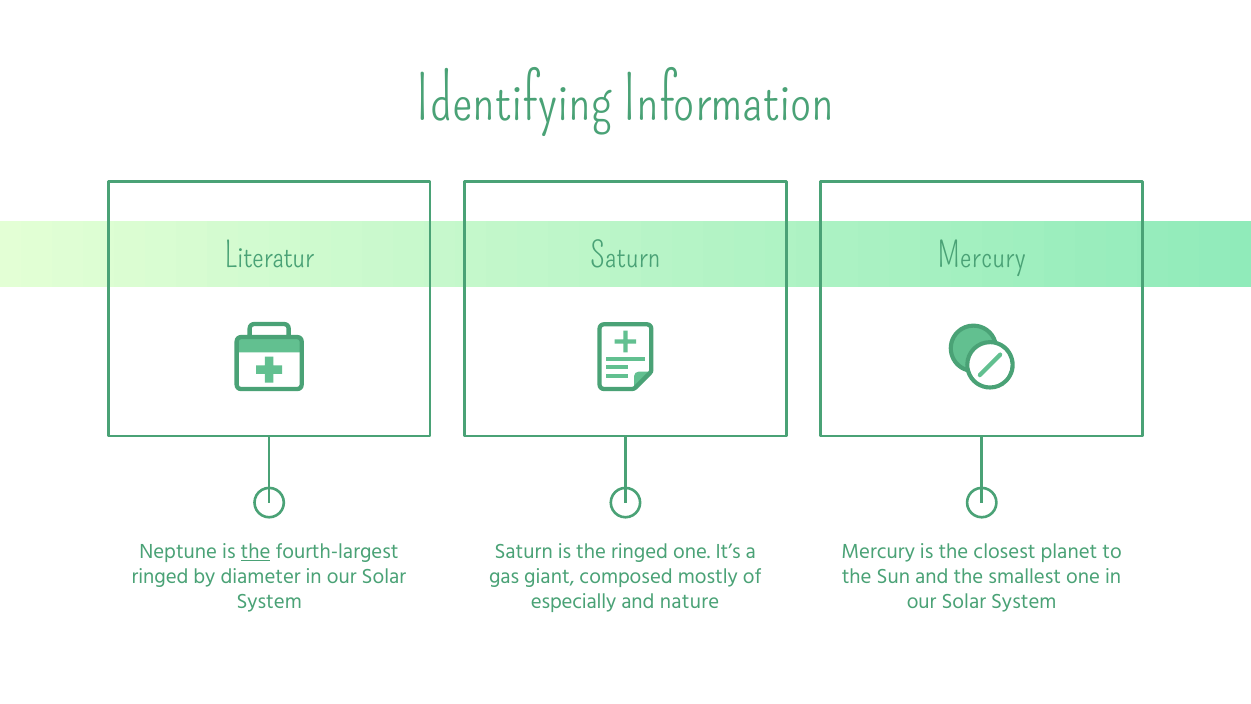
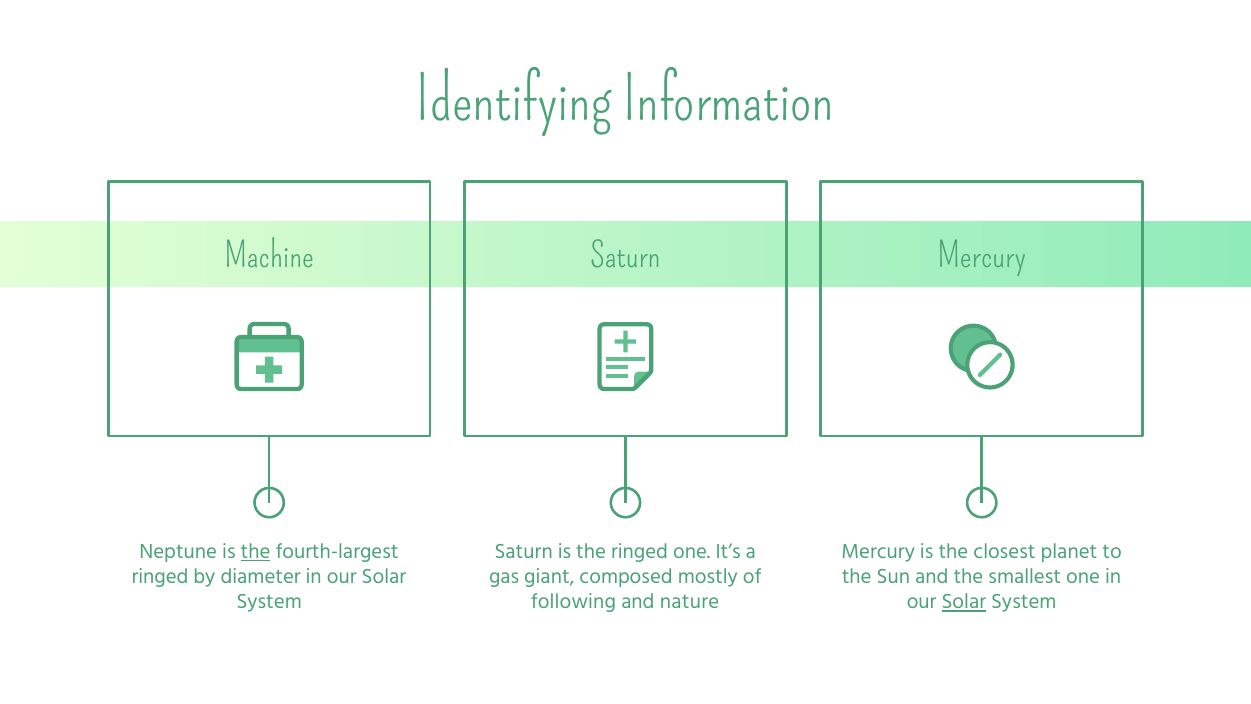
Literatur: Literatur -> Machine
especially: especially -> following
Solar at (964, 602) underline: none -> present
